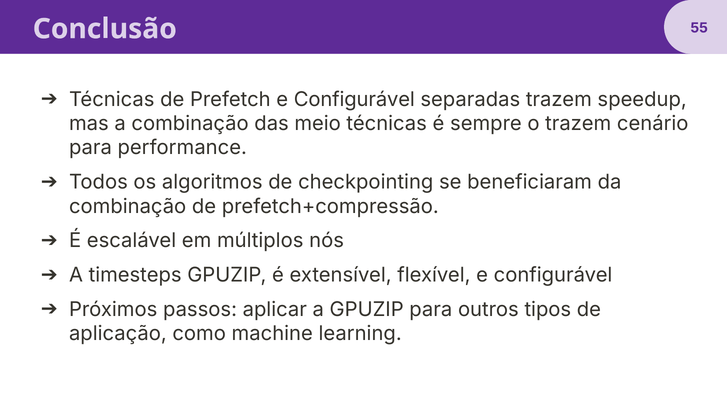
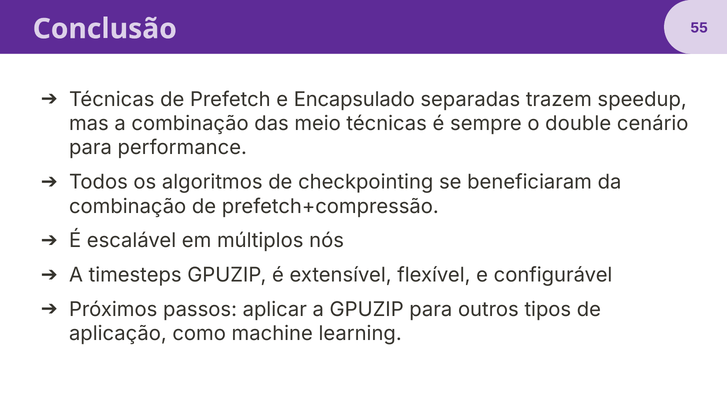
Prefetch e Configurável: Configurável -> Encapsulado
o trazem: trazem -> double
